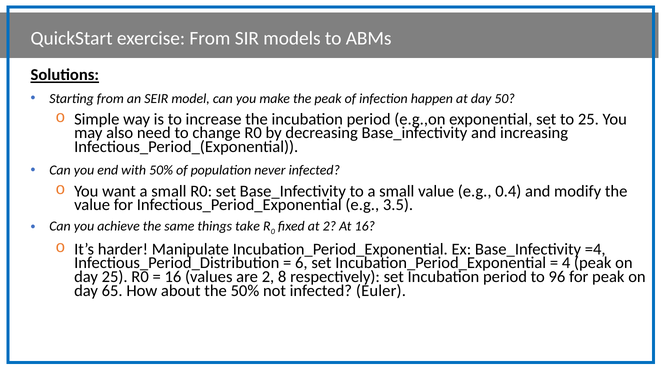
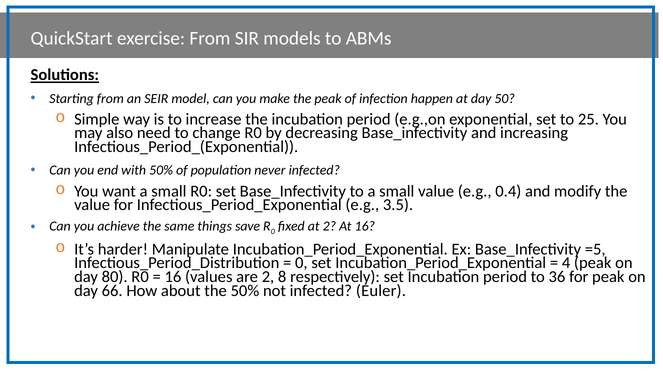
take: take -> save
=4: =4 -> =5
6 at (301, 263): 6 -> 0
day 25: 25 -> 80
96: 96 -> 36
65: 65 -> 66
